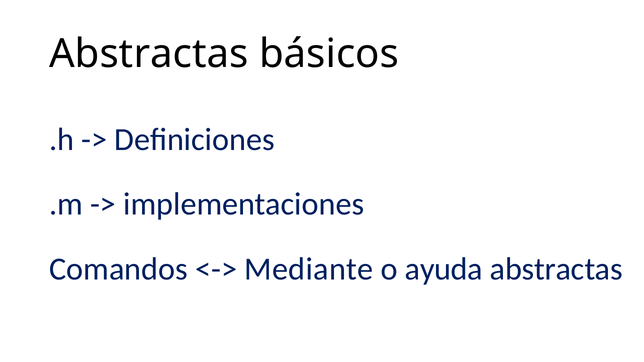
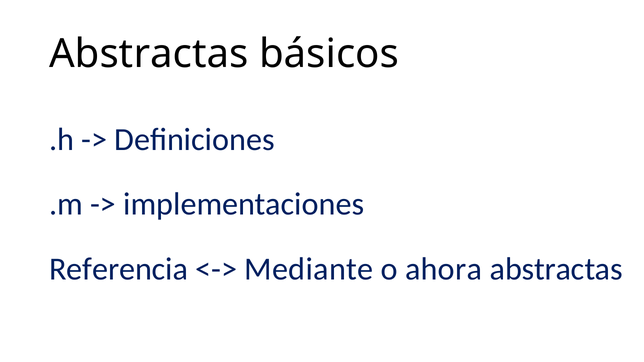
Comandos: Comandos -> Referencia
ayuda: ayuda -> ahora
